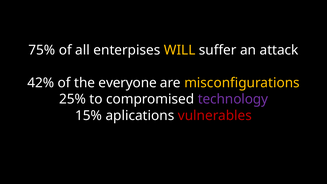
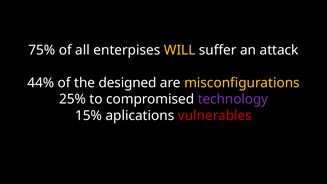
42%: 42% -> 44%
everyone: everyone -> designed
